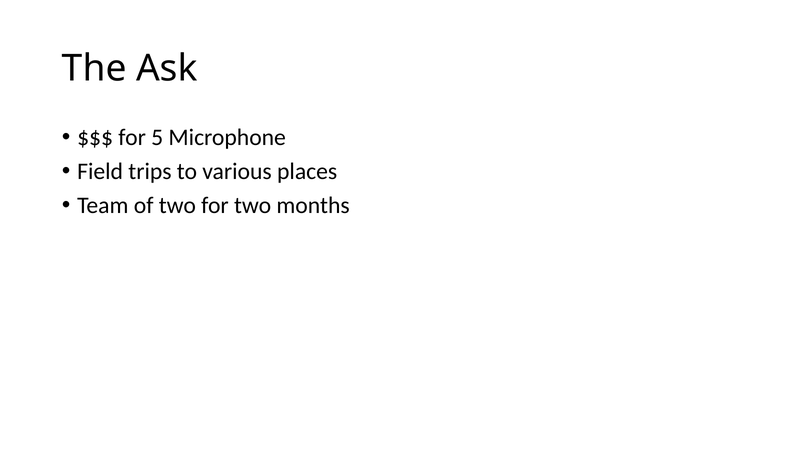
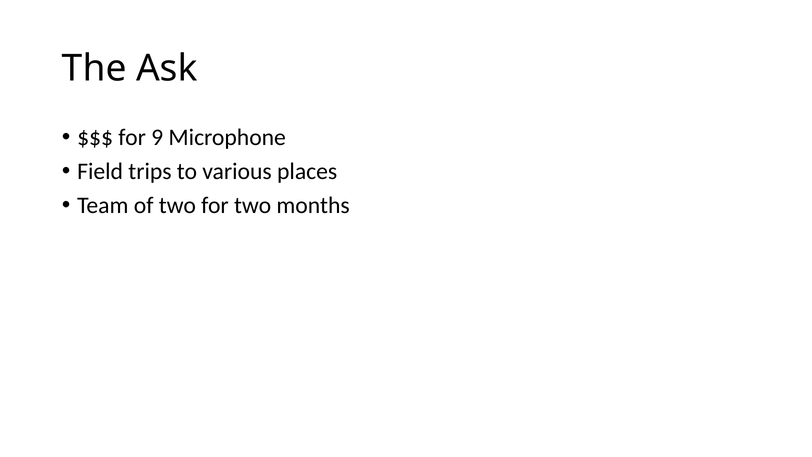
5: 5 -> 9
